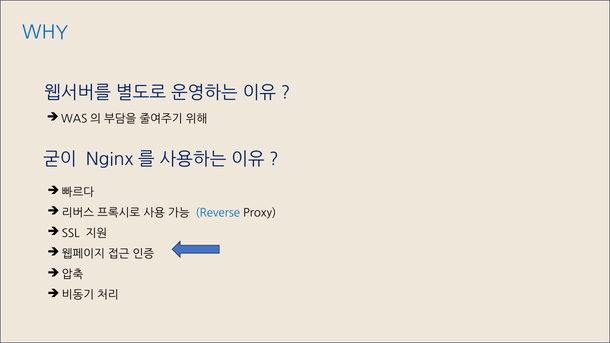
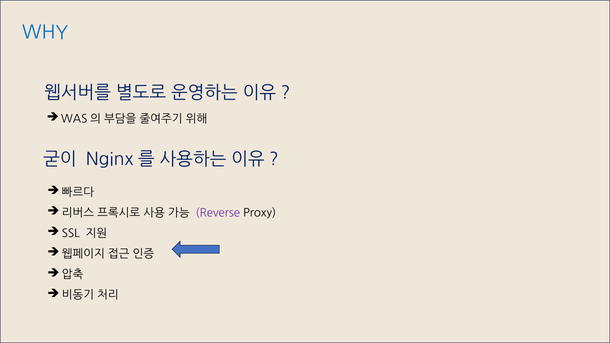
Reverse colour: blue -> purple
